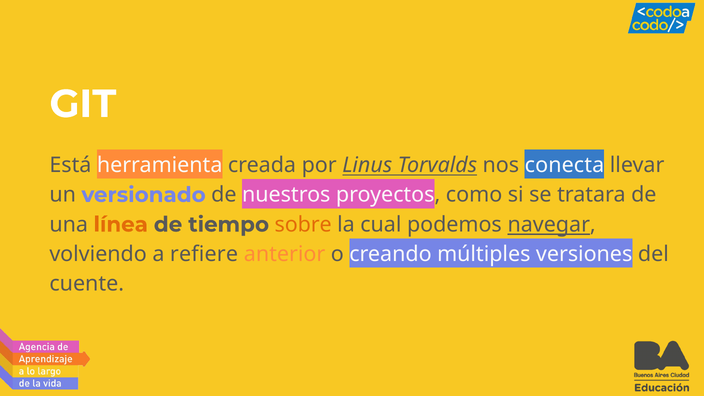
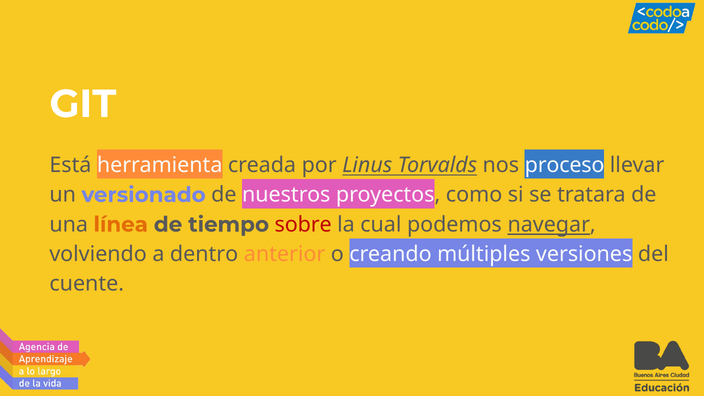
conecta: conecta -> proceso
sobre colour: orange -> red
refiere: refiere -> dentro
